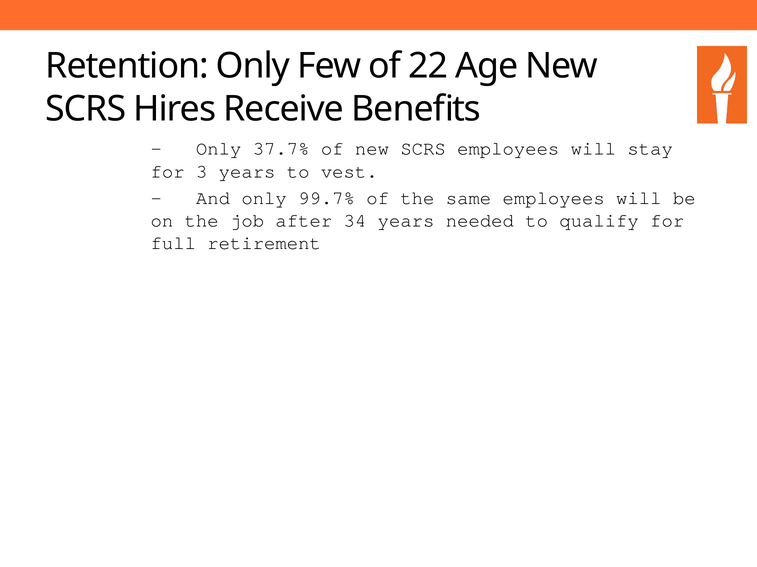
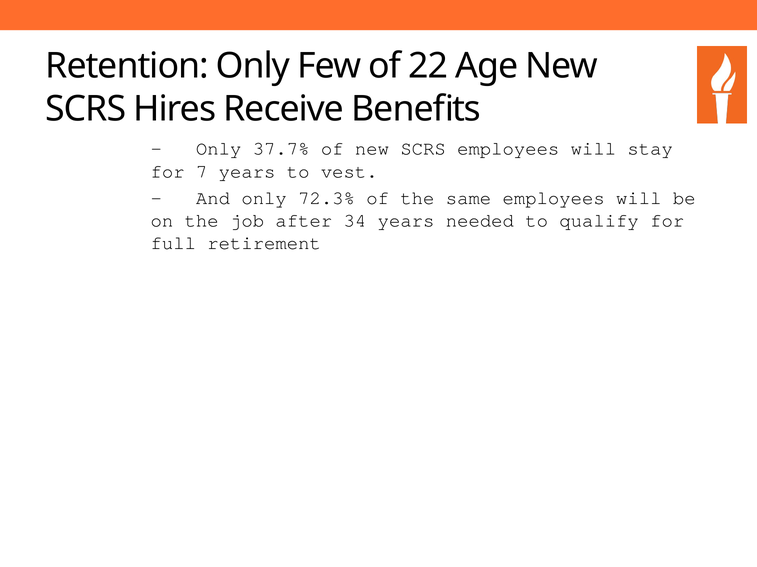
3: 3 -> 7
99.7%: 99.7% -> 72.3%
